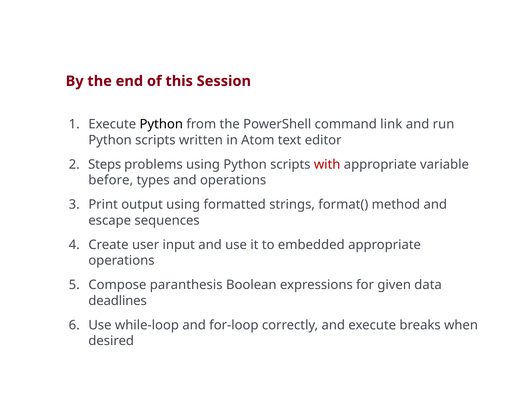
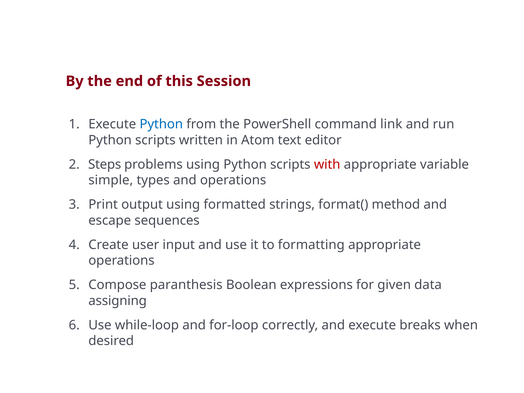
Python at (161, 124) colour: black -> blue
before: before -> simple
embedded: embedded -> formatting
deadlines: deadlines -> assigning
